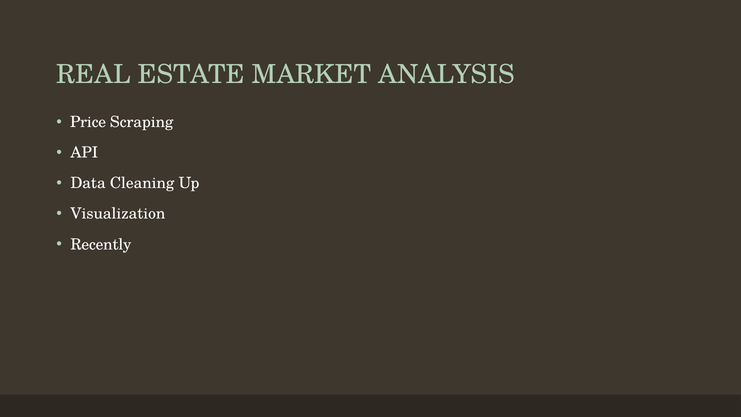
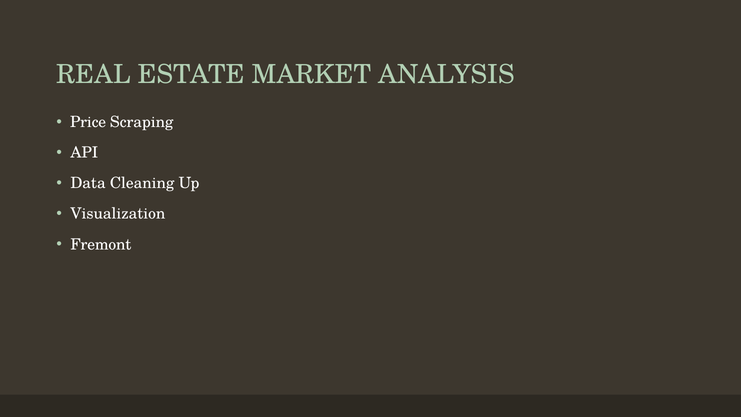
Recently: Recently -> Fremont
